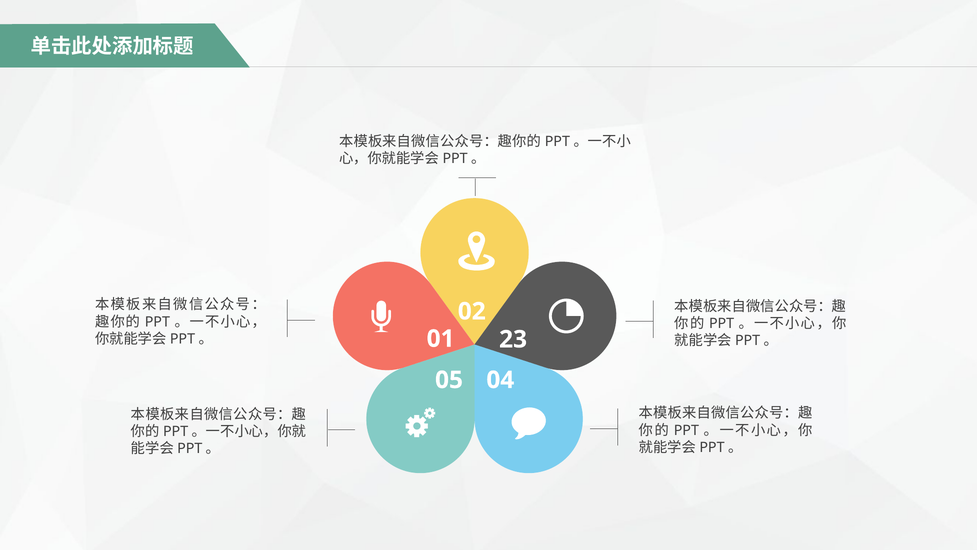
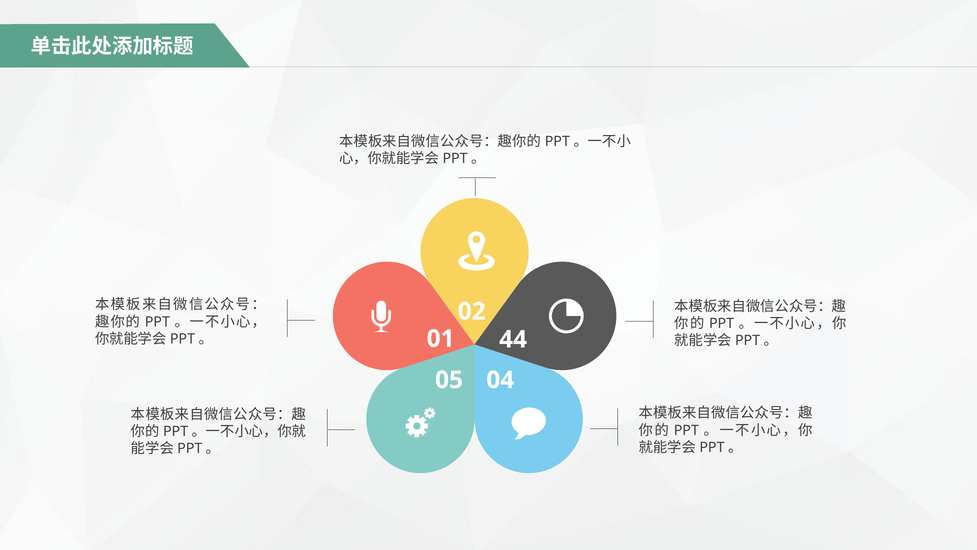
23: 23 -> 44
